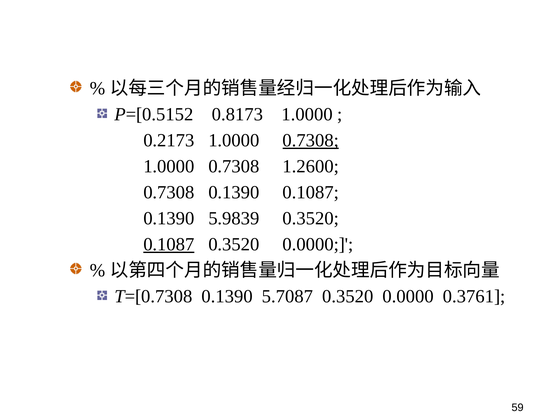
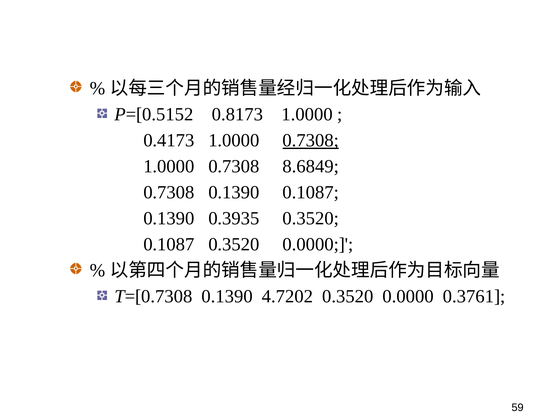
0.2173: 0.2173 -> 0.4173
1.2600: 1.2600 -> 8.6849
5.9839: 5.9839 -> 0.3935
0.1087 at (169, 244) underline: present -> none
5.7087: 5.7087 -> 4.7202
